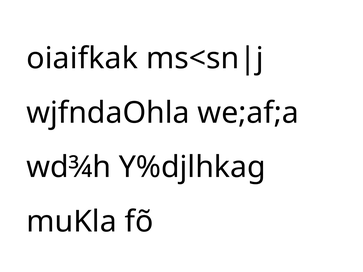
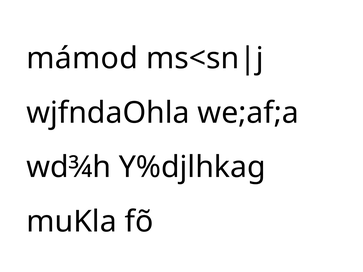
oiaifkak: oiaifkak -> mámod
